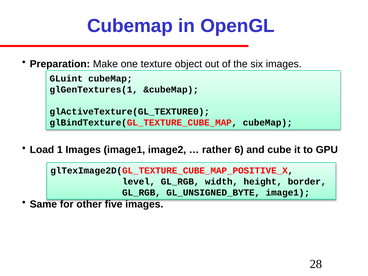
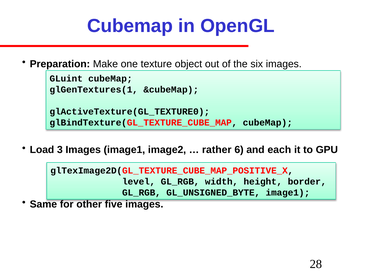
1: 1 -> 3
cube: cube -> each
